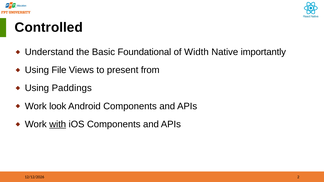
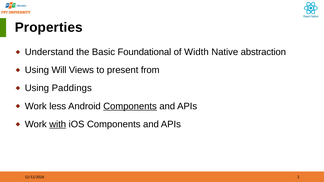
Controlled: Controlled -> Properties
importantly: importantly -> abstraction
File: File -> Will
look: look -> less
Components at (130, 106) underline: none -> present
